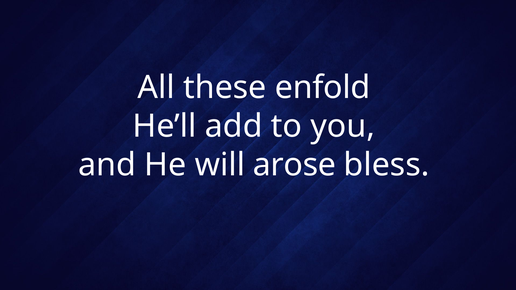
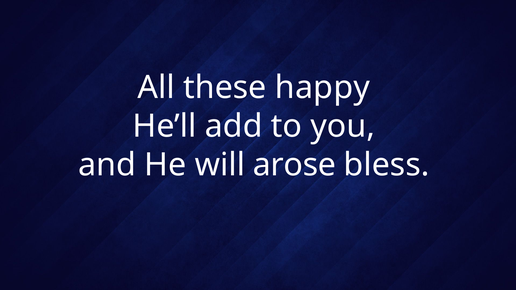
enfold: enfold -> happy
